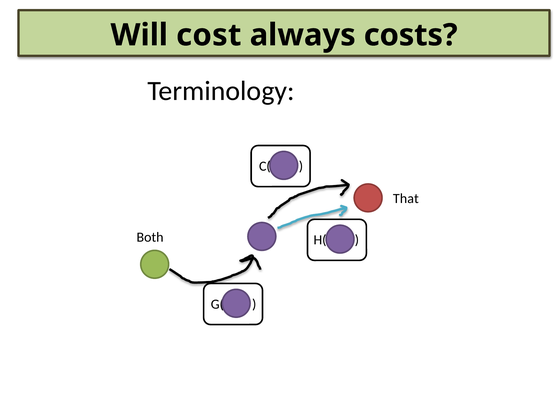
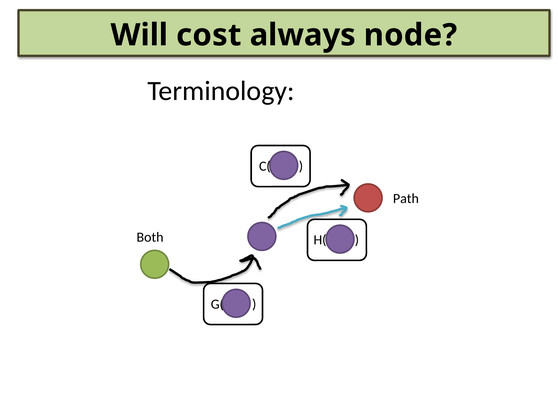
costs: costs -> node
That: That -> Path
